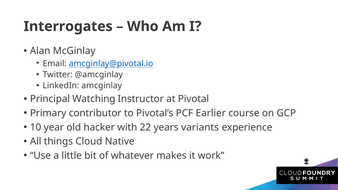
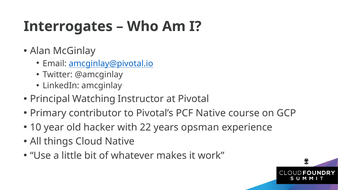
PCF Earlier: Earlier -> Native
variants: variants -> opsman
